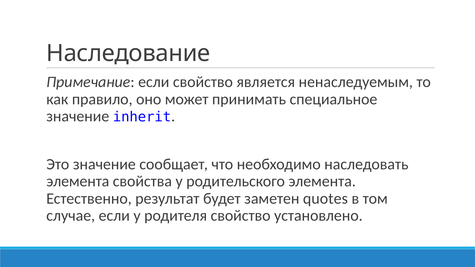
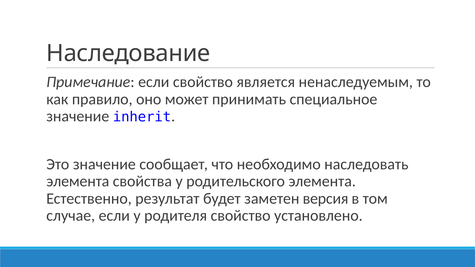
quotes: quotes -> версия
